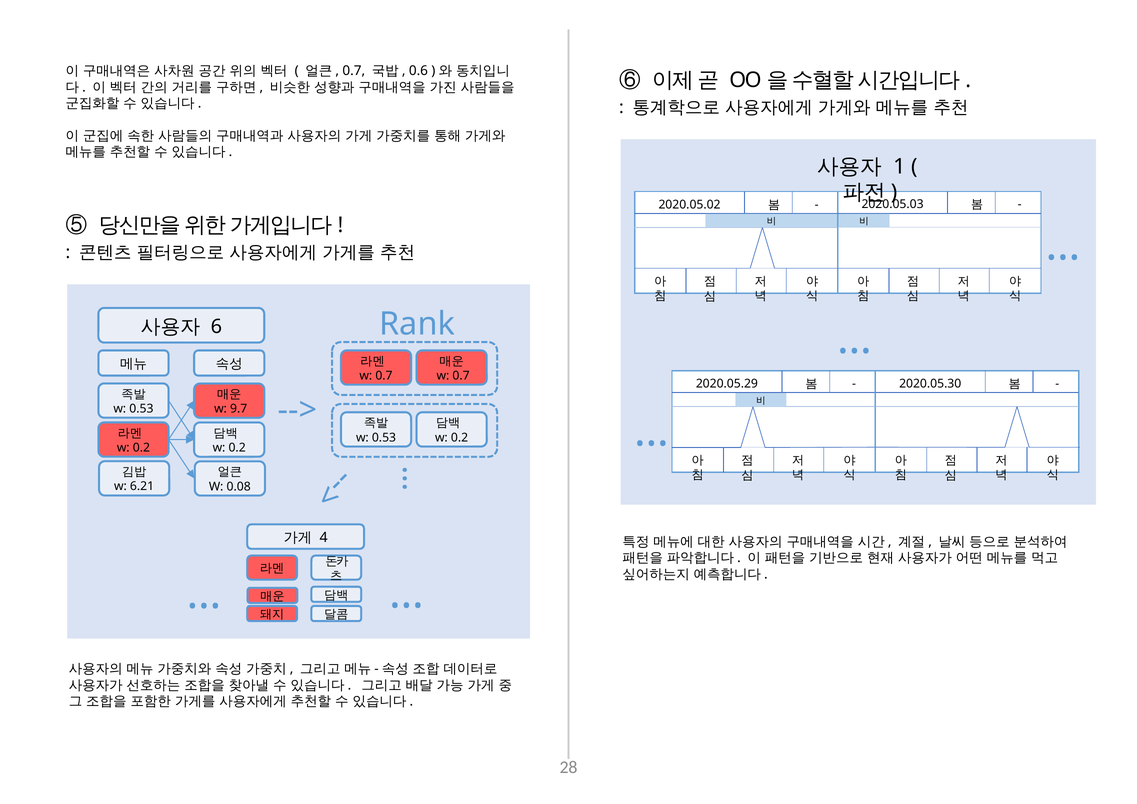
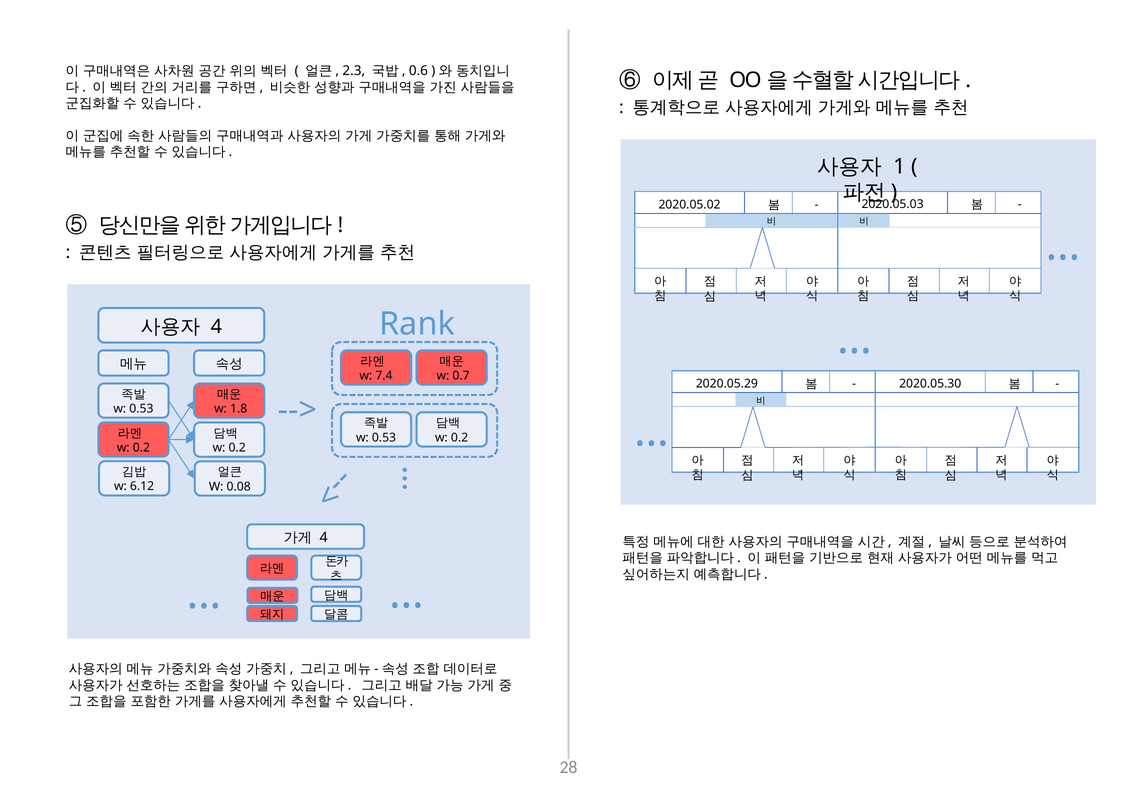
0.7 at (354, 71): 0.7 -> 2.3
6 at (216, 327): 6 -> 4
0.7 at (384, 376): 0.7 -> 7.4
9.7: 9.7 -> 1.8
6.21: 6.21 -> 6.12
